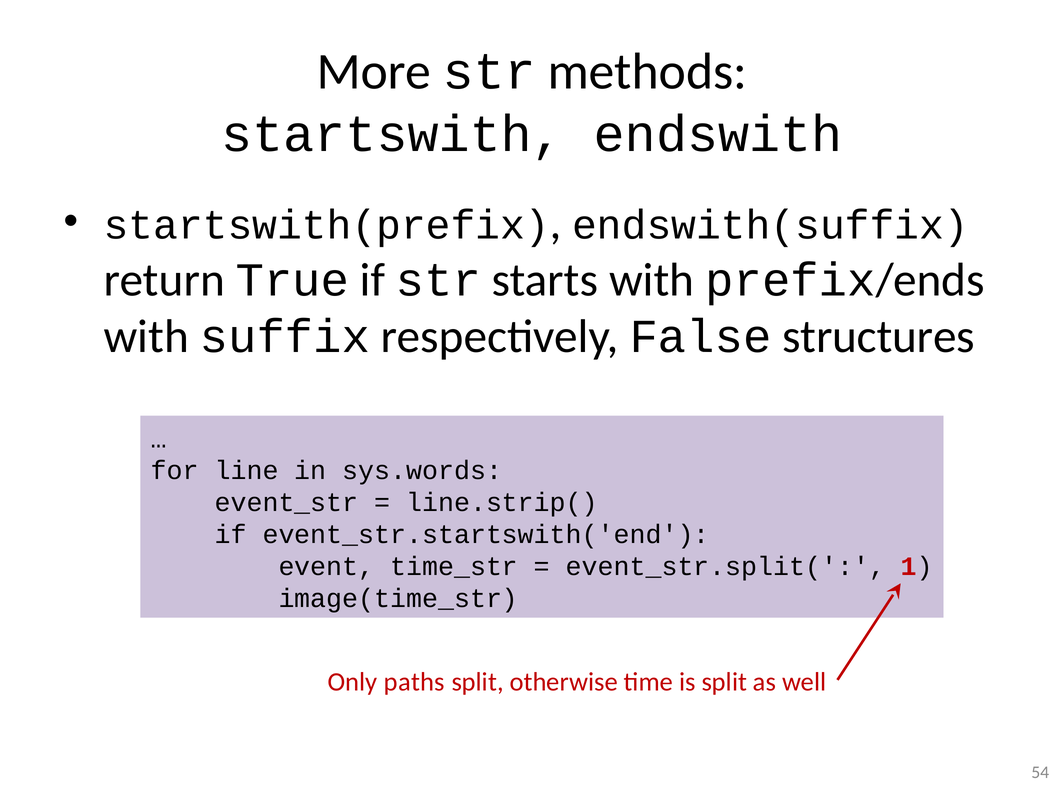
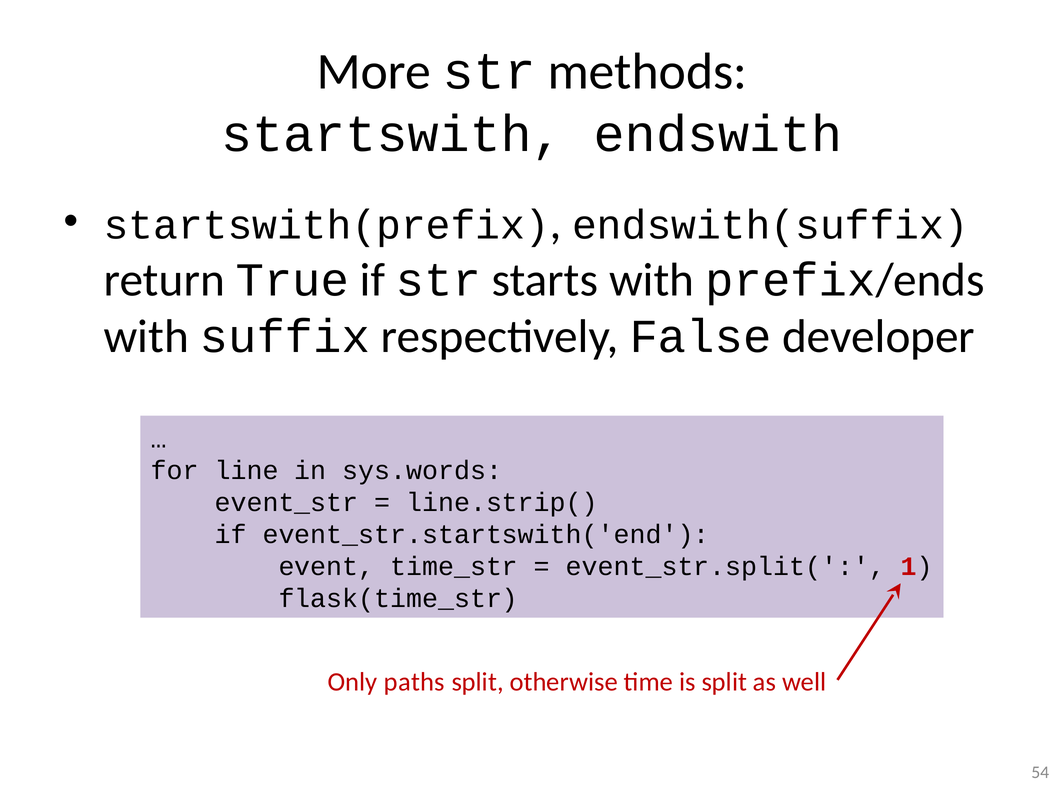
structures: structures -> developer
image(time_str: image(time_str -> flask(time_str
